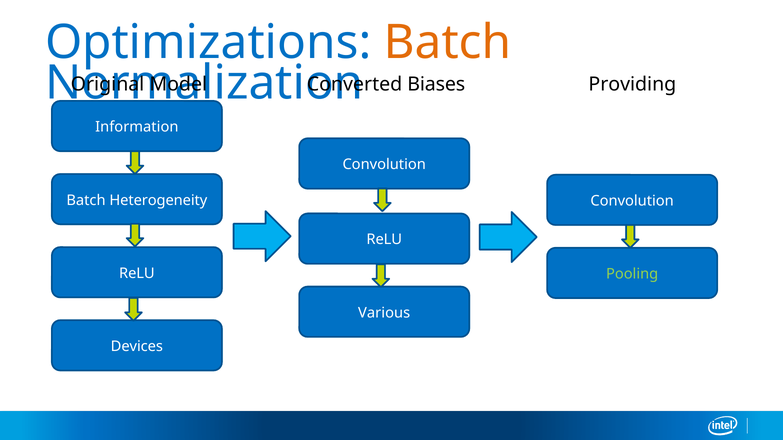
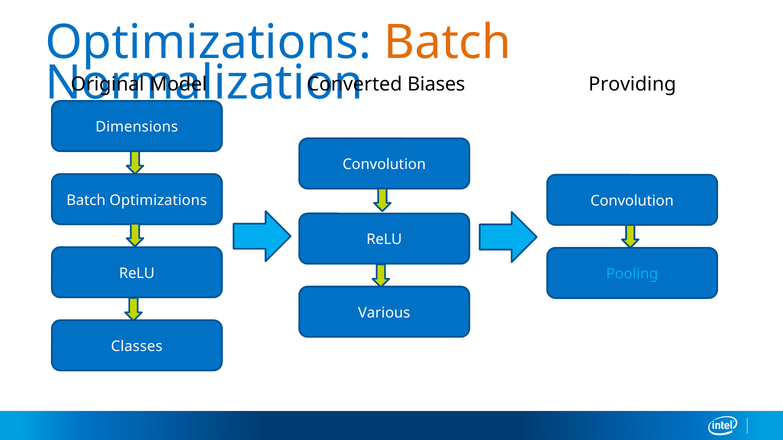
Information: Information -> Dimensions
Batch Heterogeneity: Heterogeneity -> Optimizations
Pooling colour: light green -> light blue
Devices: Devices -> Classes
